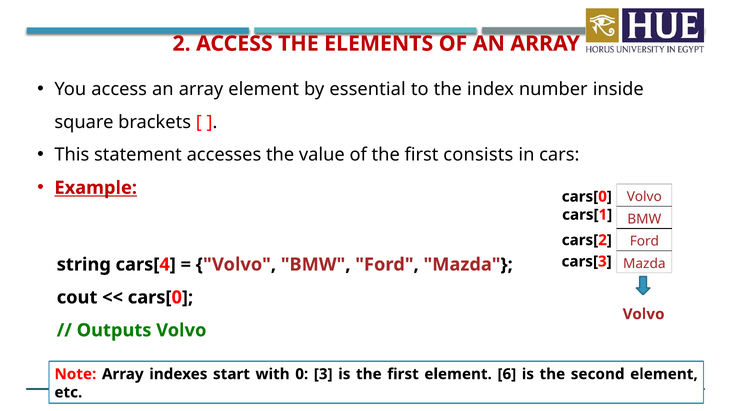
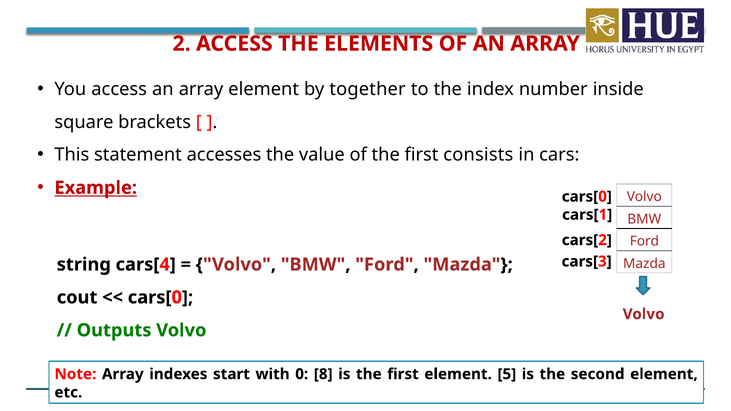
essential: essential -> together
0 3: 3 -> 8
6: 6 -> 5
